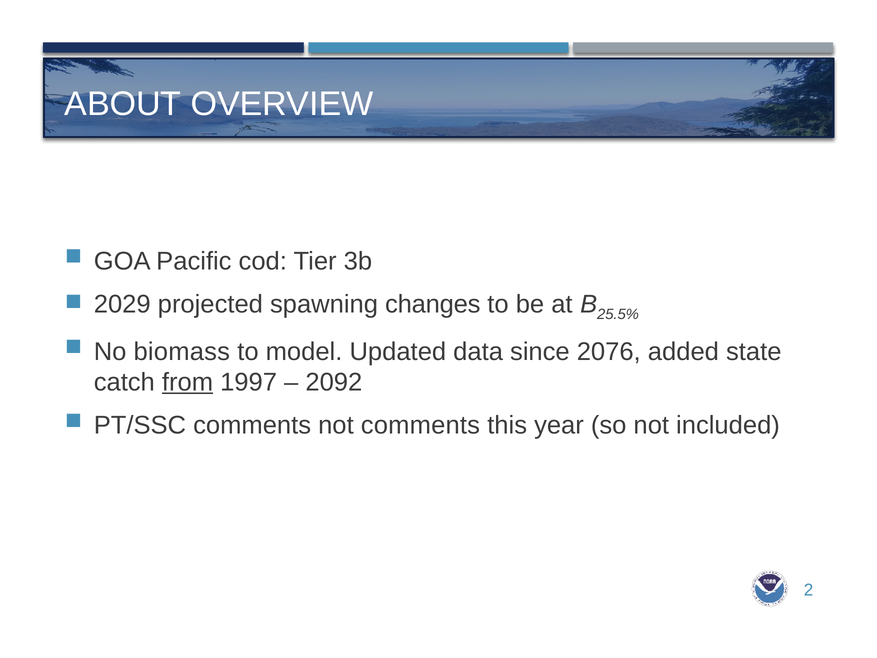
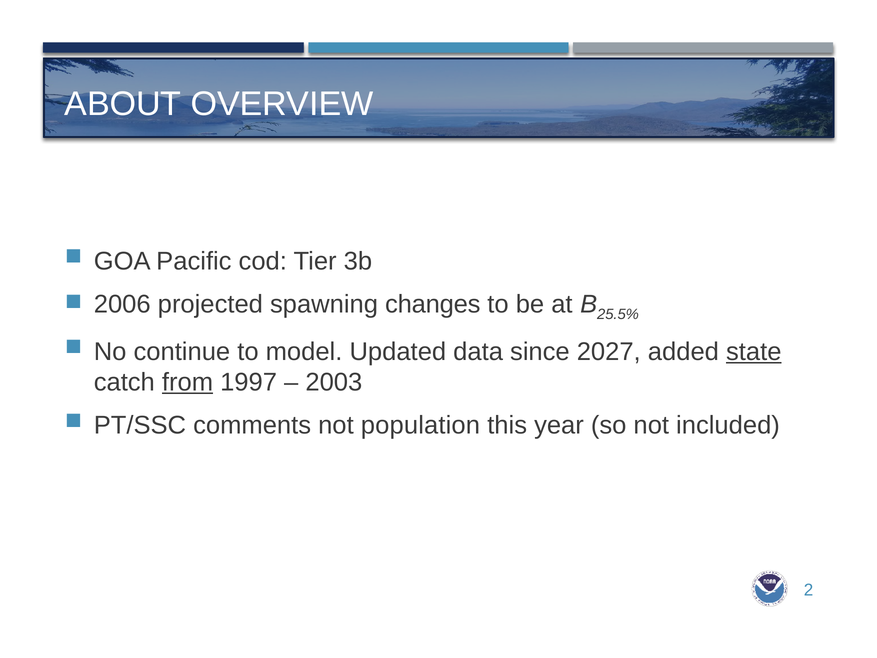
2029: 2029 -> 2006
biomass: biomass -> continue
2076: 2076 -> 2027
state underline: none -> present
2092: 2092 -> 2003
not comments: comments -> population
